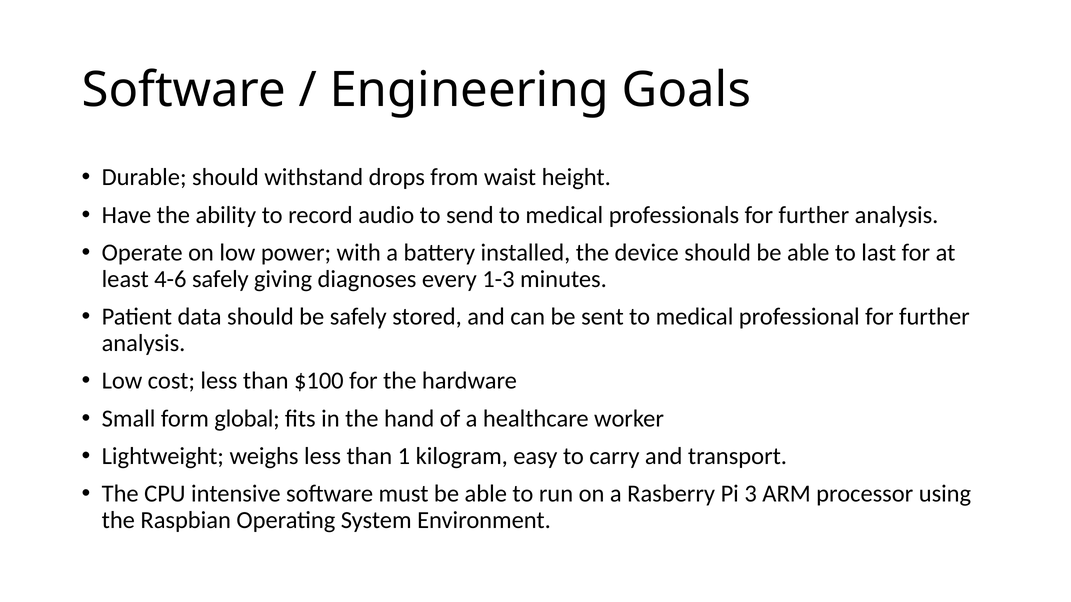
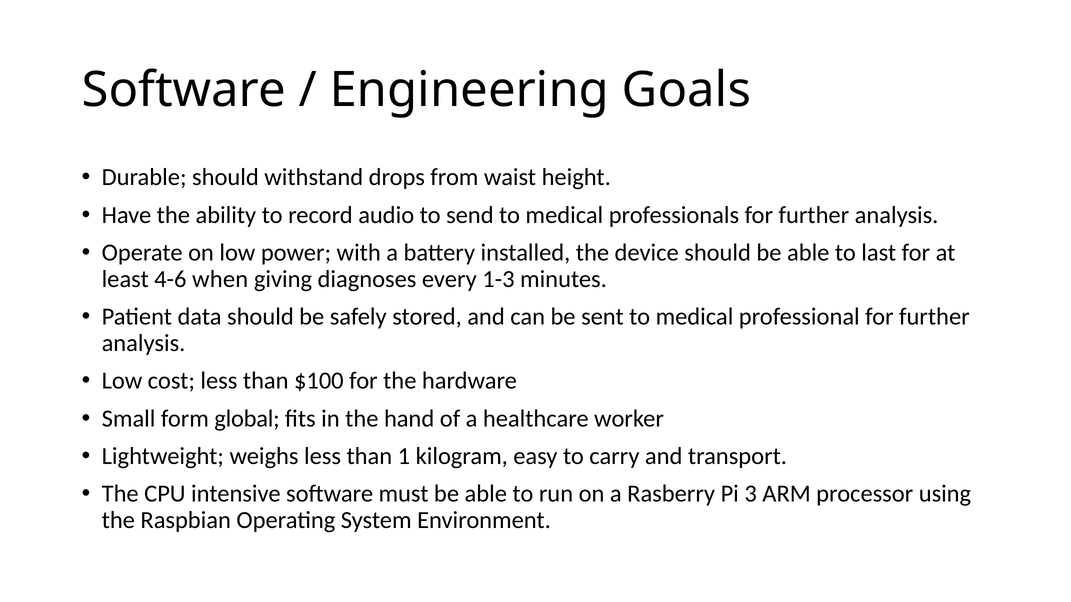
4-6 safely: safely -> when
